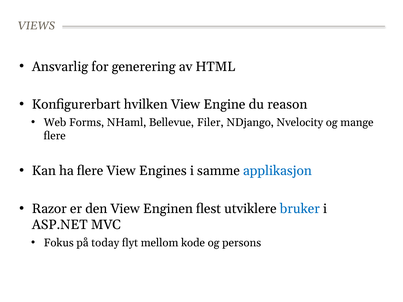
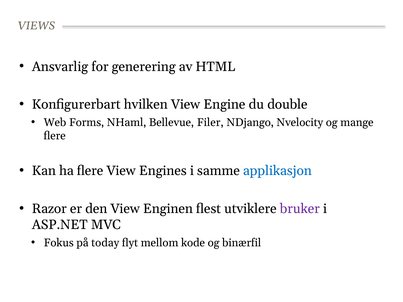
reason: reason -> double
bruker colour: blue -> purple
persons: persons -> binærfil
